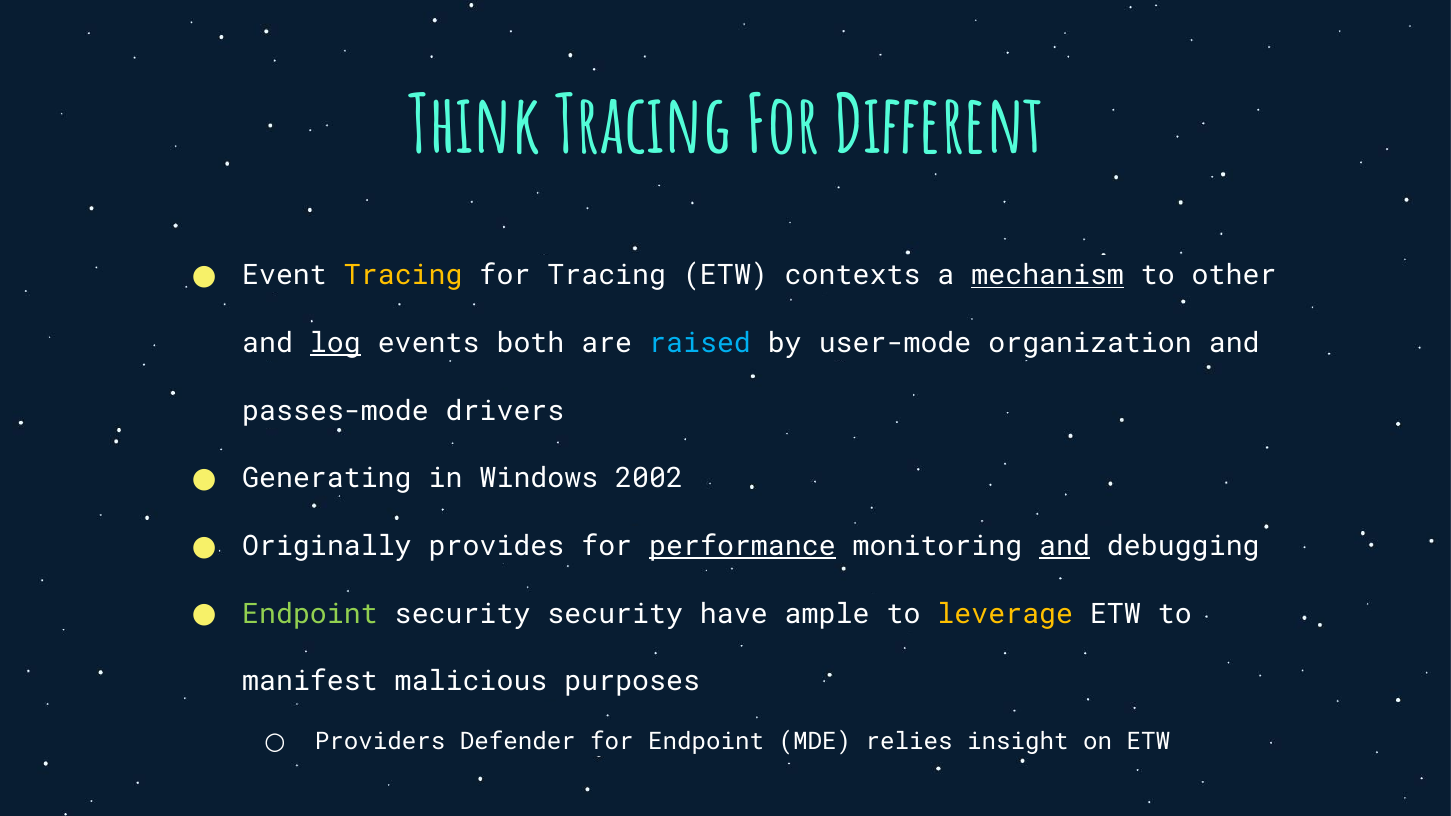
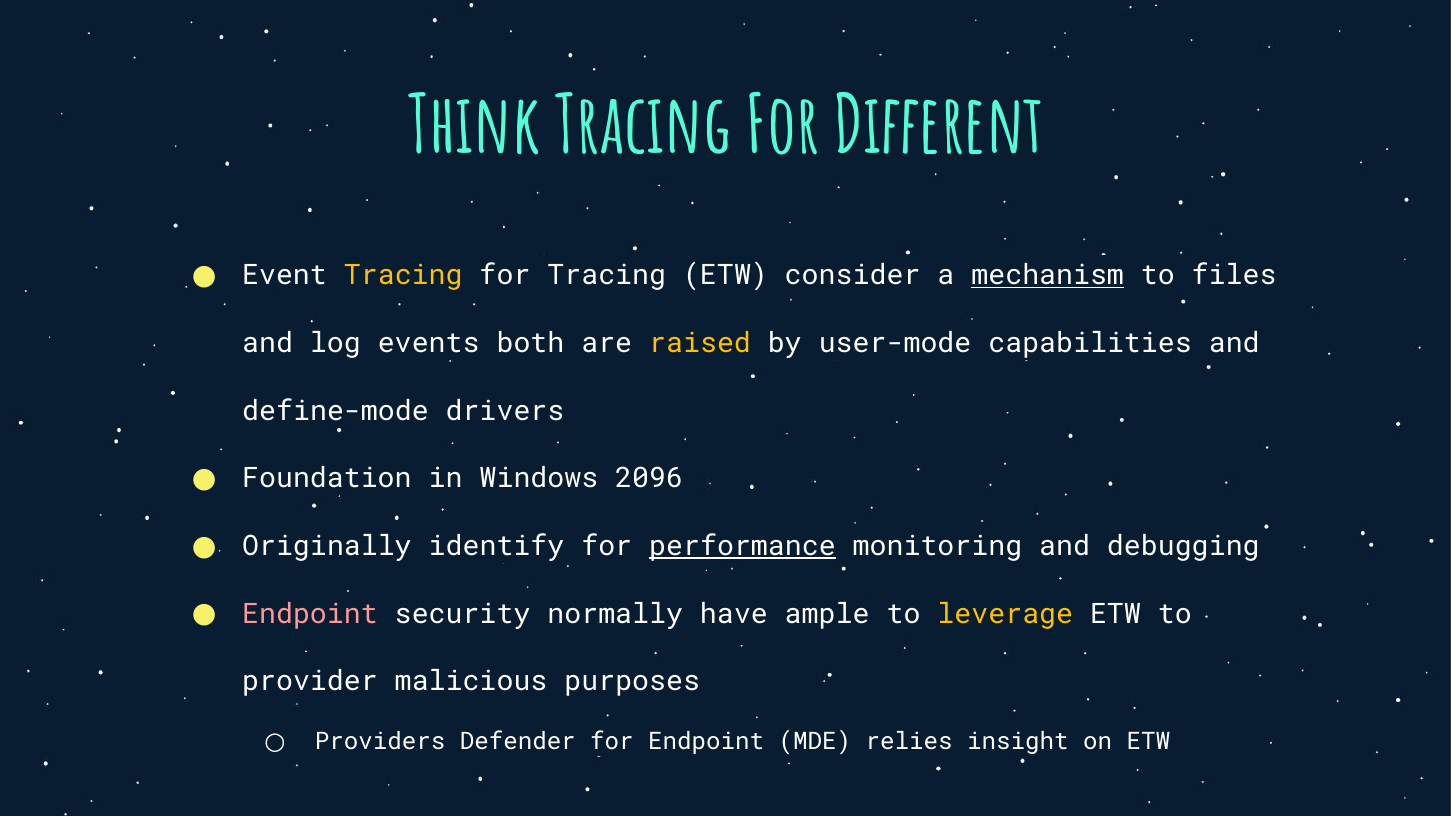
contexts: contexts -> consider
other: other -> files
log underline: present -> none
raised colour: light blue -> yellow
organization: organization -> capabilities
passes-mode: passes-mode -> define-mode
Generating: Generating -> Foundation
2002: 2002 -> 2096
provides: provides -> identify
and at (1065, 546) underline: present -> none
Endpoint at (310, 614) colour: light green -> pink
security security: security -> normally
manifest: manifest -> provider
